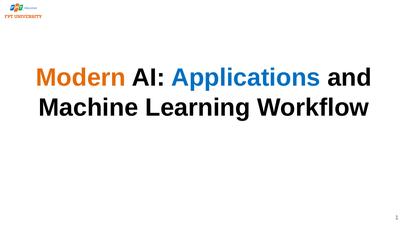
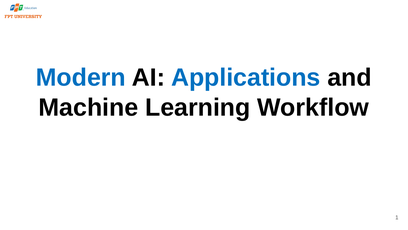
Modern colour: orange -> blue
